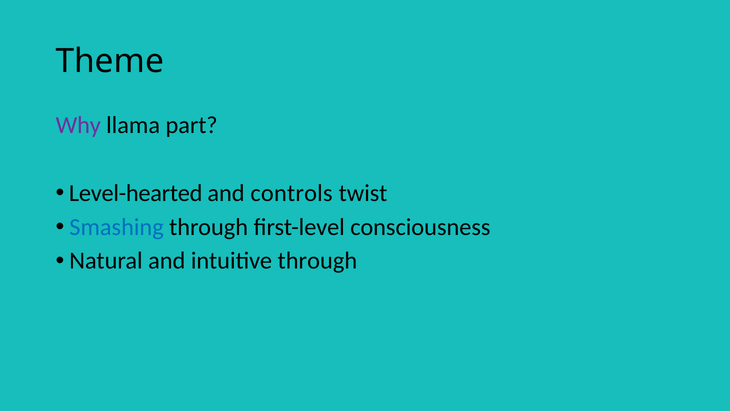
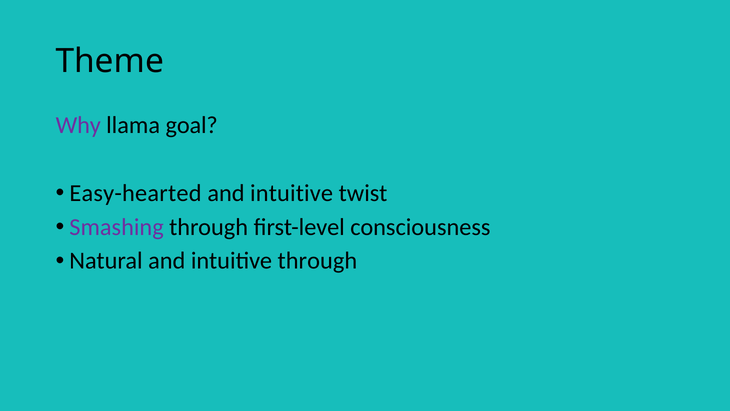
part: part -> goal
Level-hearted: Level-hearted -> Easy-hearted
controls at (292, 193): controls -> intuitive
Smashing colour: blue -> purple
